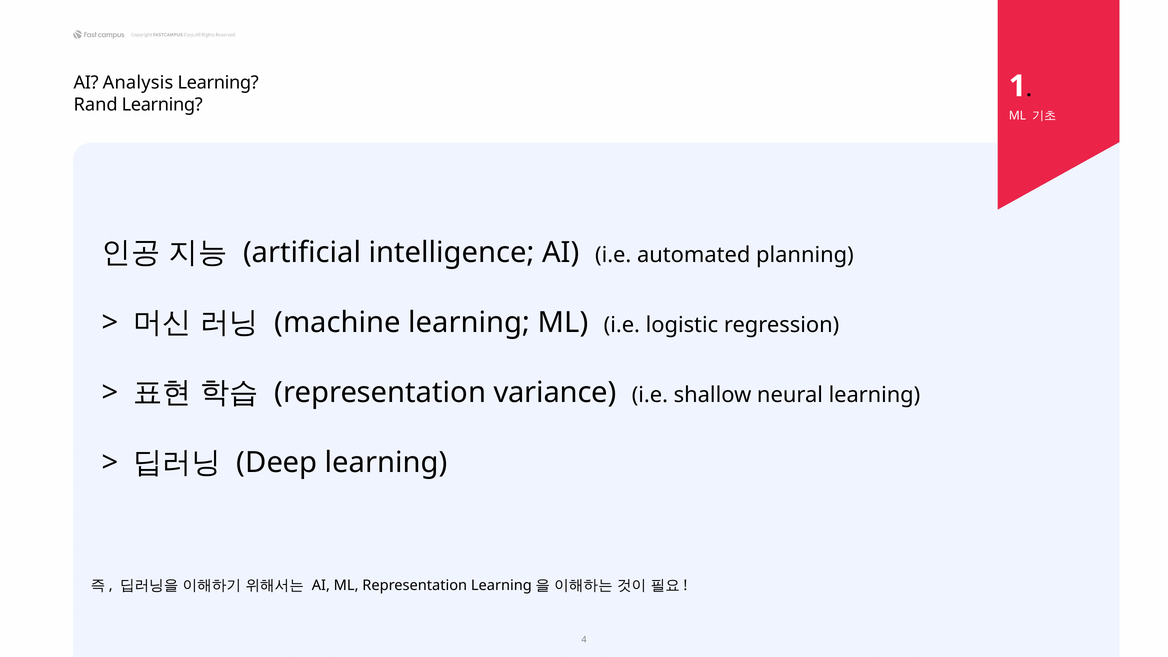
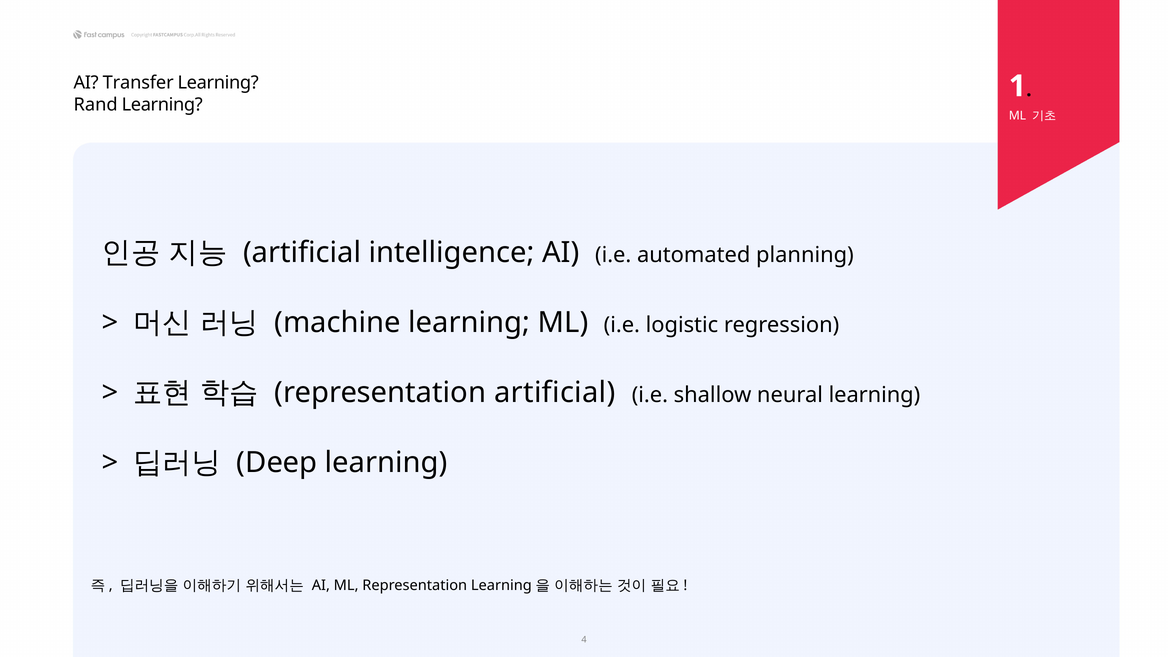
Analysis: Analysis -> Transfer
representation variance: variance -> artificial
